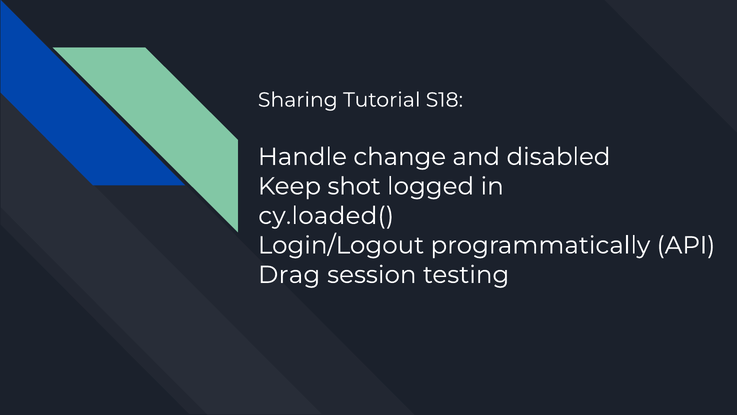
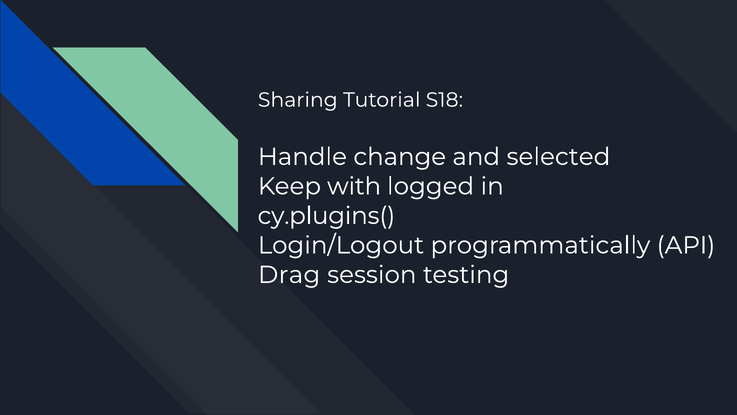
disabled: disabled -> selected
shot: shot -> with
cy.loaded(: cy.loaded( -> cy.plugins(
